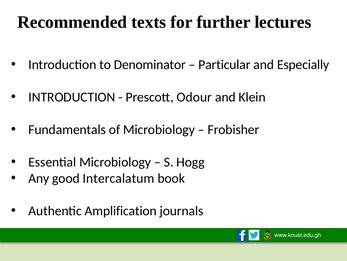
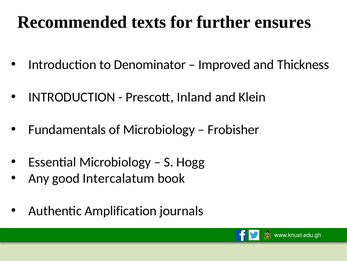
lectures: lectures -> ensures
Particular: Particular -> Improved
Especially: Especially -> Thickness
Odour: Odour -> Inland
